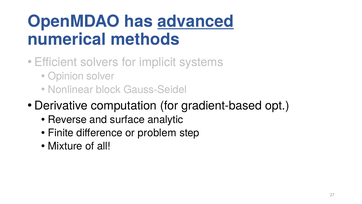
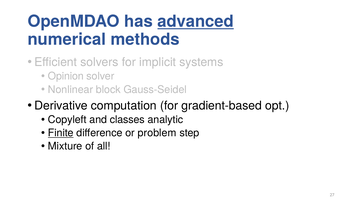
Reverse: Reverse -> Copyleft
surface: surface -> classes
Finite underline: none -> present
